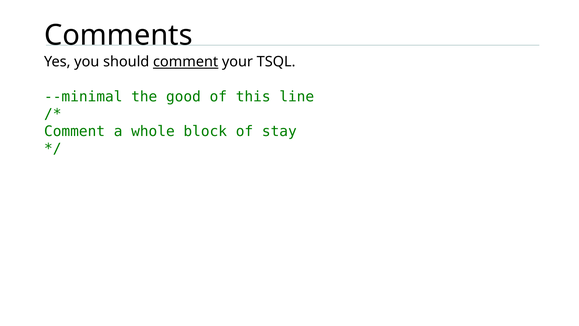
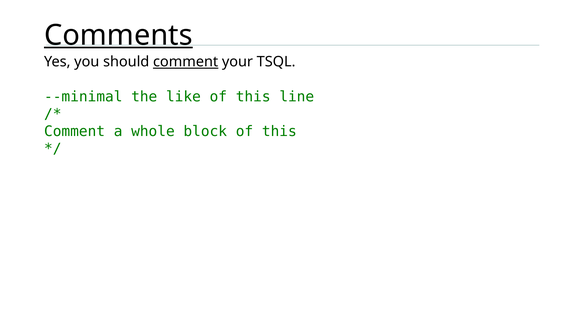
Comments underline: none -> present
good: good -> like
block of stay: stay -> this
